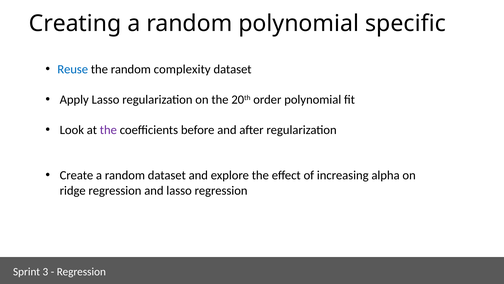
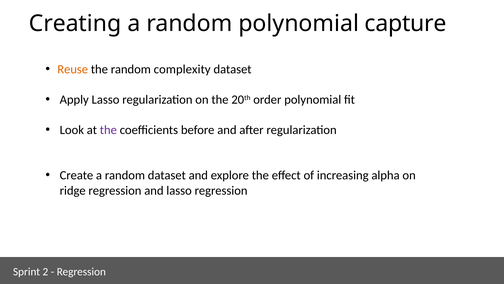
specific: specific -> capture
Reuse colour: blue -> orange
3: 3 -> 2
